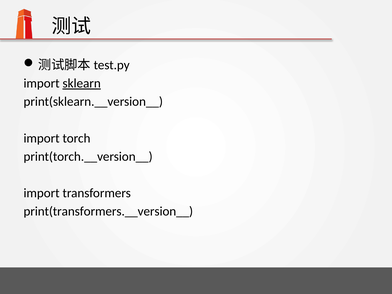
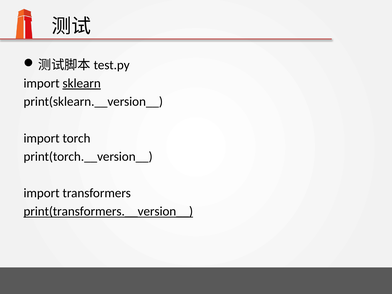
print(transformers.__version__ underline: none -> present
